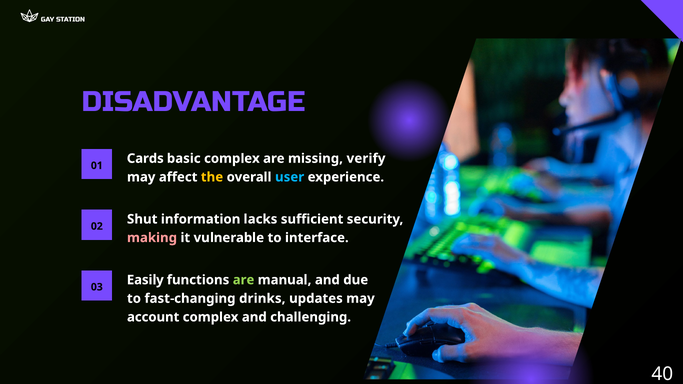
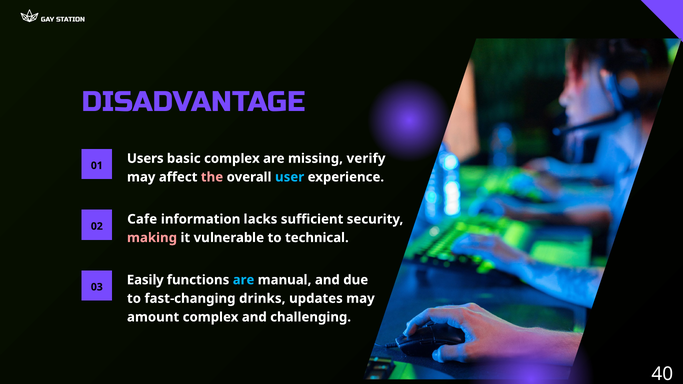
Cards: Cards -> Users
the colour: yellow -> pink
Shut: Shut -> Cafe
interface: interface -> technical
are at (244, 280) colour: light green -> light blue
account: account -> amount
